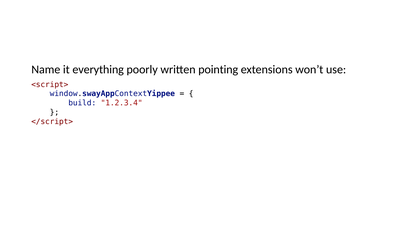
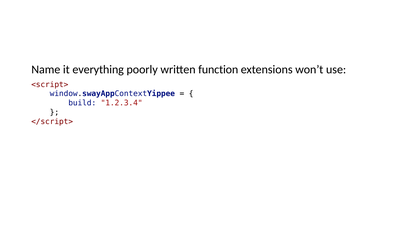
pointing: pointing -> function
